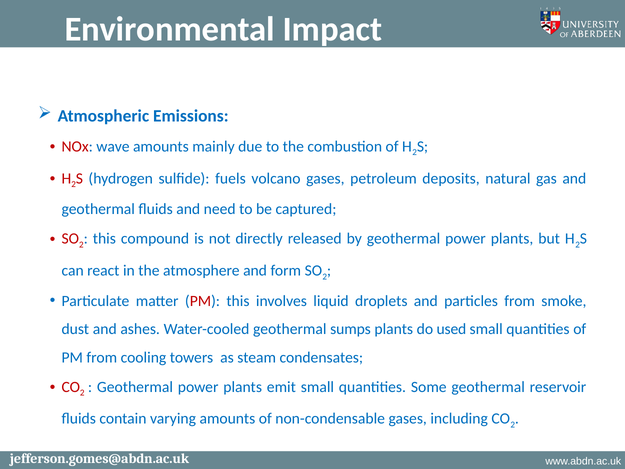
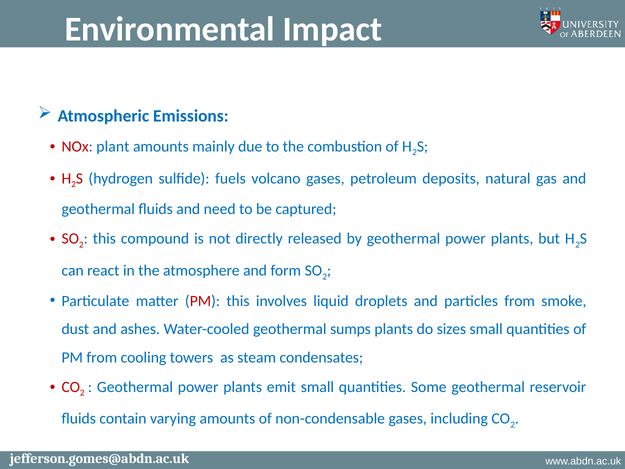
wave: wave -> plant
used: used -> sizes
